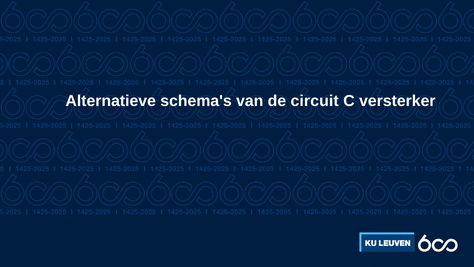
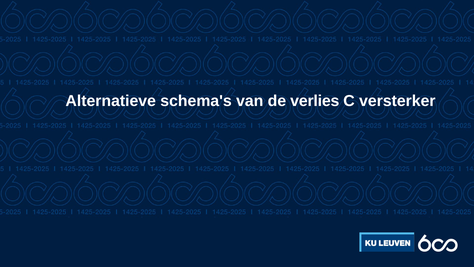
circuit: circuit -> verlies
